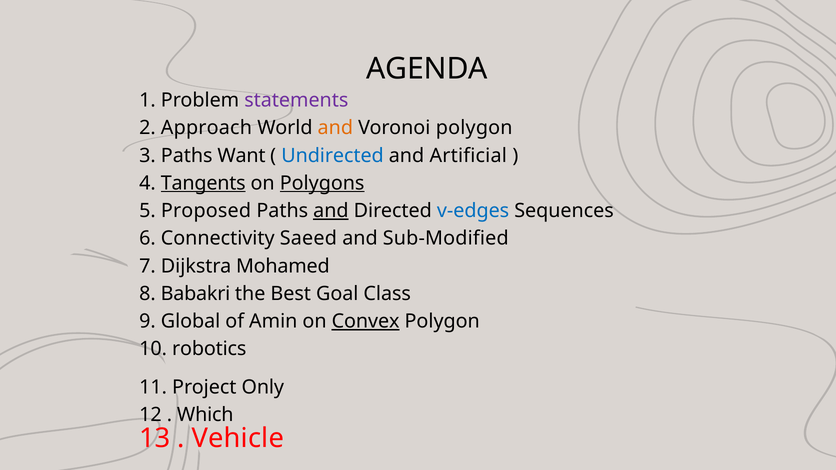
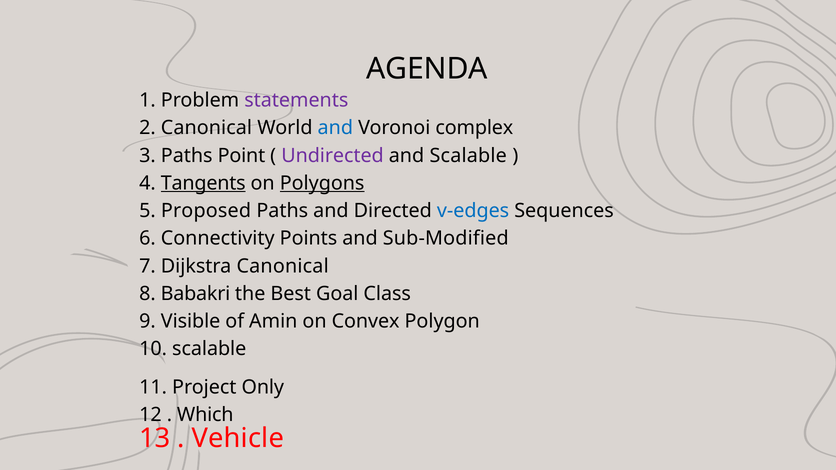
2 Approach: Approach -> Canonical
and at (335, 128) colour: orange -> blue
Voronoi polygon: polygon -> complex
Want: Want -> Point
Undirected colour: blue -> purple
and Artificial: Artificial -> Scalable
and at (331, 211) underline: present -> none
Saeed: Saeed -> Points
Dijkstra Mohamed: Mohamed -> Canonical
Global: Global -> Visible
Convex underline: present -> none
10 robotics: robotics -> scalable
